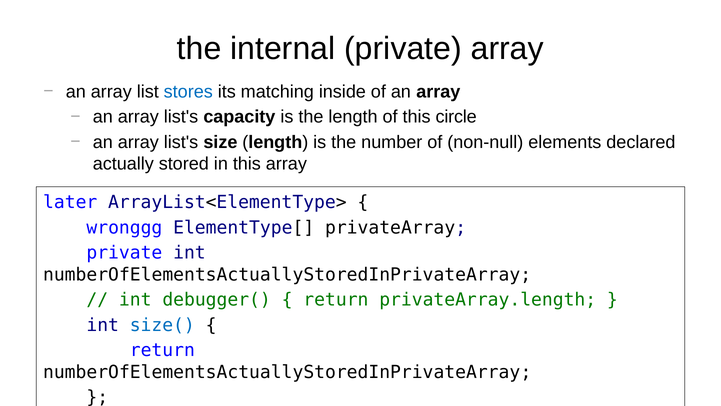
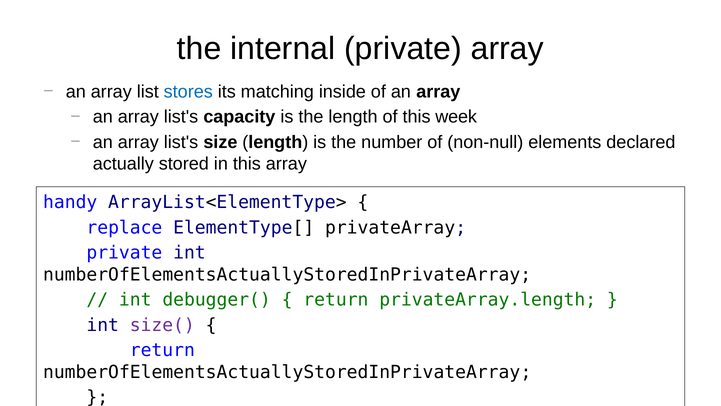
circle: circle -> week
later: later -> handy
wronggg: wronggg -> replace
size( colour: blue -> purple
